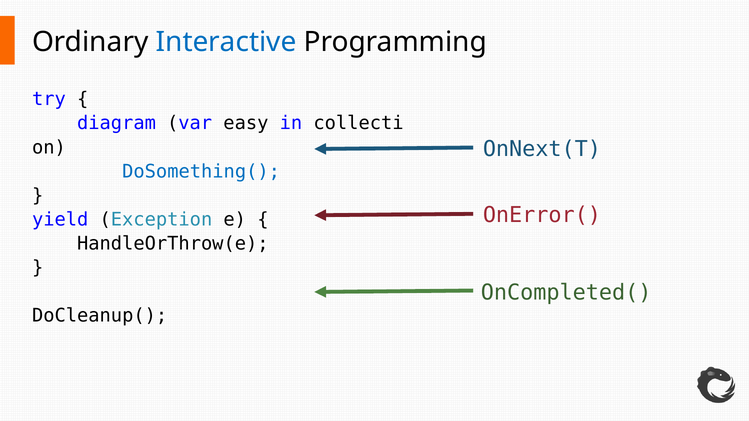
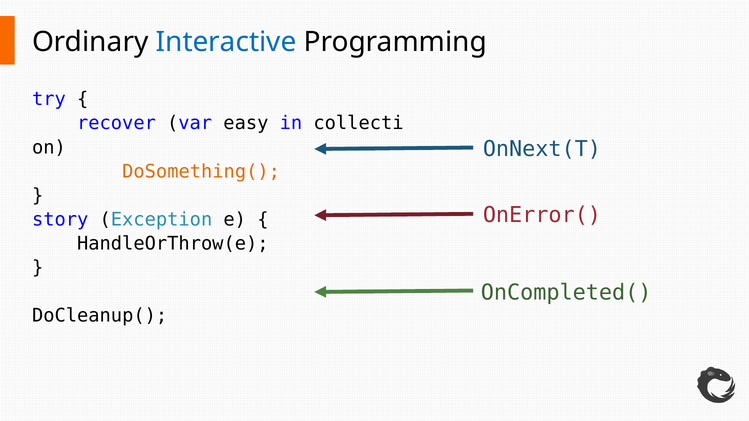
diagram: diagram -> recover
DoSomething( colour: blue -> orange
yield: yield -> story
